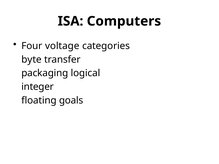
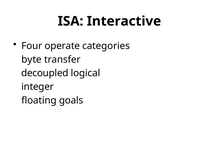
Computers: Computers -> Interactive
voltage: voltage -> operate
packaging: packaging -> decoupled
